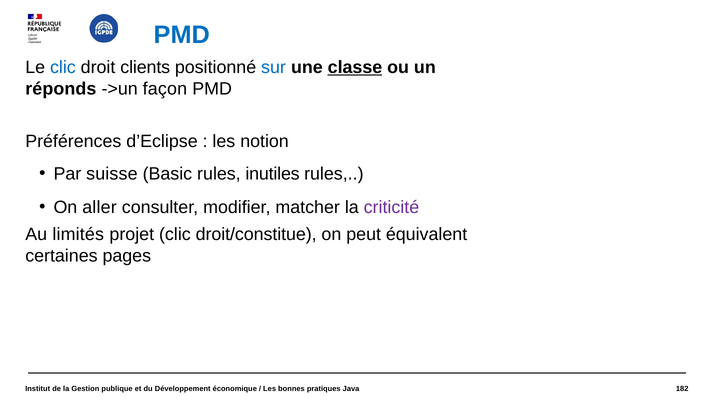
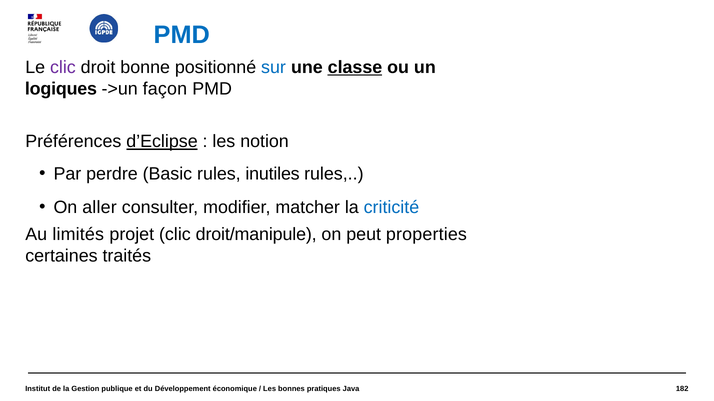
clic at (63, 68) colour: blue -> purple
clients: clients -> bonne
réponds: réponds -> logiques
d’Eclipse underline: none -> present
suisse: suisse -> perdre
criticité colour: purple -> blue
droit/constitue: droit/constitue -> droit/manipule
équivalent: équivalent -> properties
pages: pages -> traités
